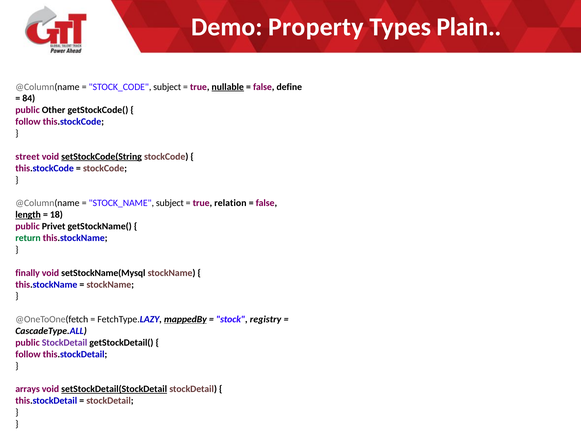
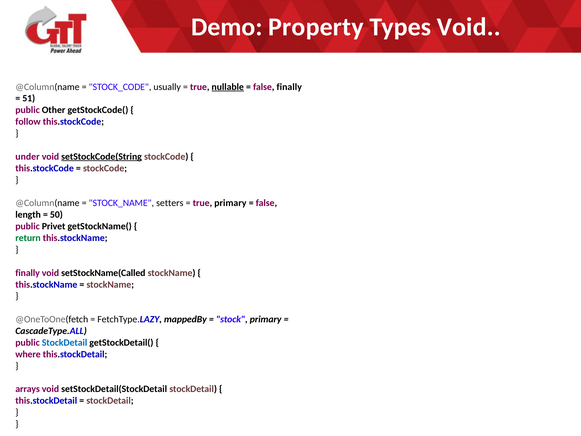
Types Plain: Plain -> Void
STOCK_CODE subject: subject -> usually
false define: define -> finally
84: 84 -> 51
street: street -> under
STOCK_NAME subject: subject -> setters
true relation: relation -> primary
length underline: present -> none
18: 18 -> 50
setStockName(Mysql: setStockName(Mysql -> setStockName(Called
mappedBy underline: present -> none
stock registry: registry -> primary
StockDetail at (65, 342) colour: purple -> blue
follow at (28, 354): follow -> where
setStockDetail(StockDetail underline: present -> none
